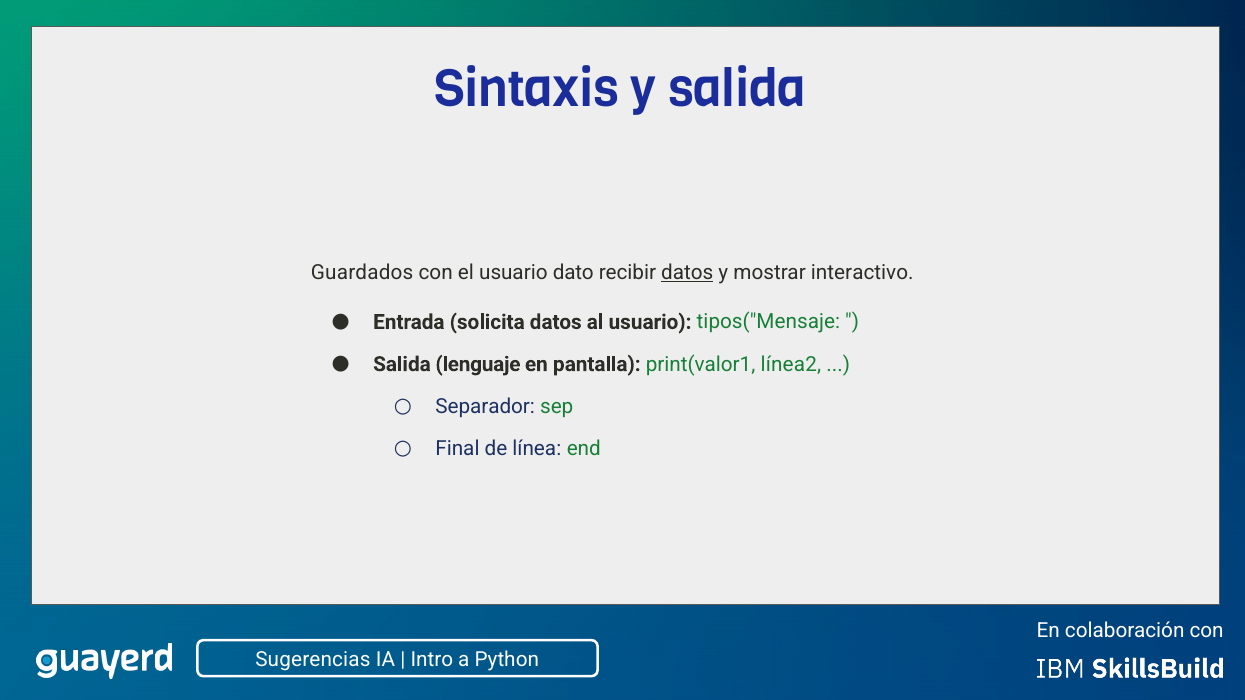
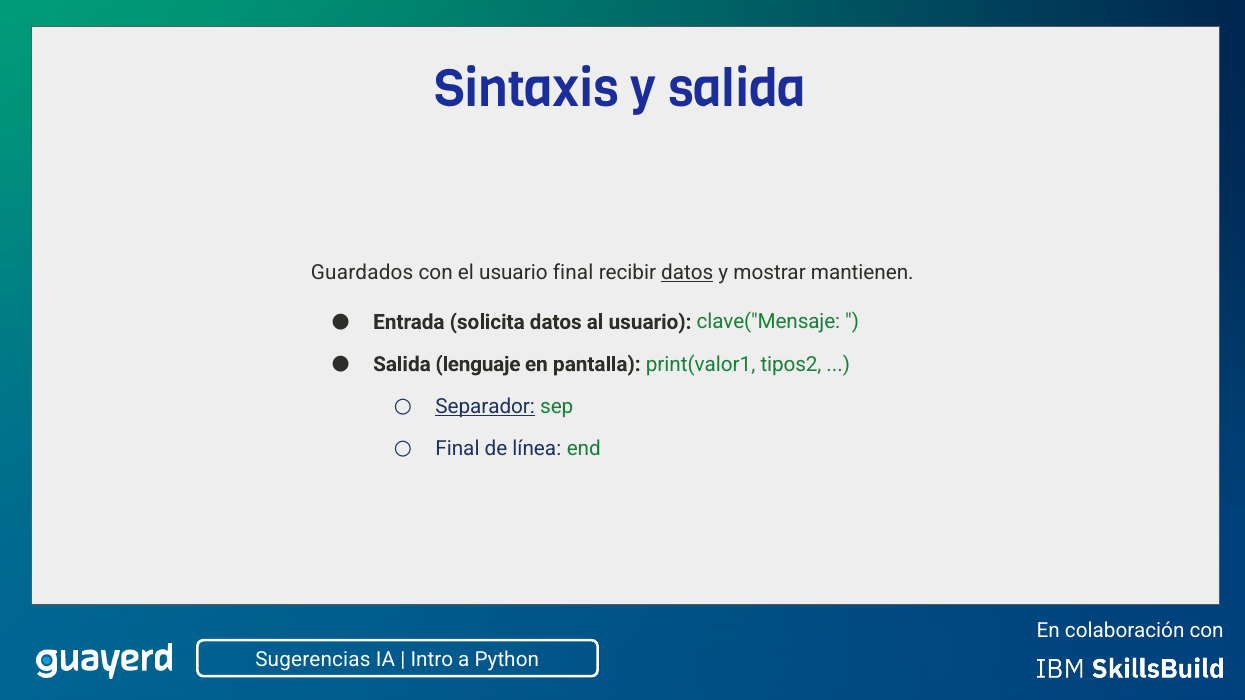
usuario dato: dato -> final
interactivo: interactivo -> mantienen
tipos("Mensaje: tipos("Mensaje -> clave("Mensaje
línea2: línea2 -> tipos2
Separador underline: none -> present
